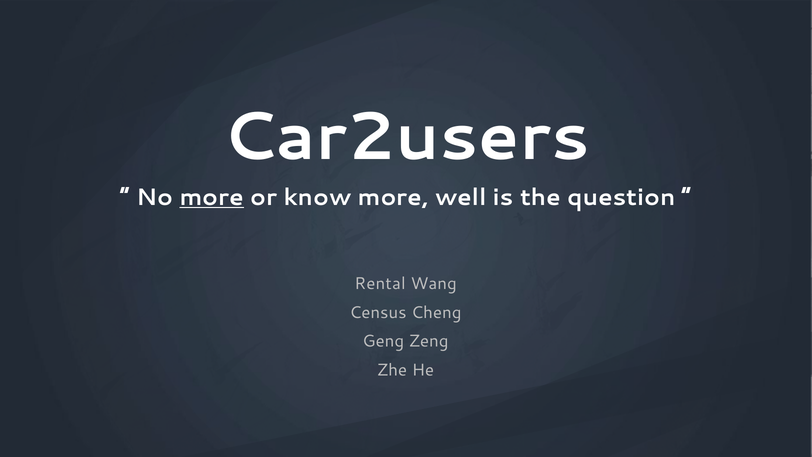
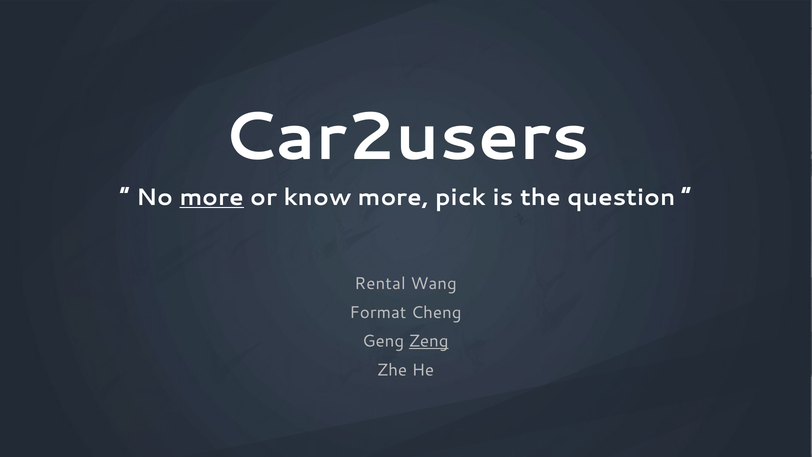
well: well -> pick
Census: Census -> Format
Zeng underline: none -> present
